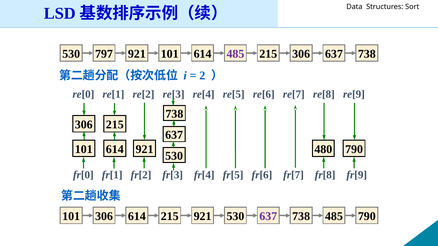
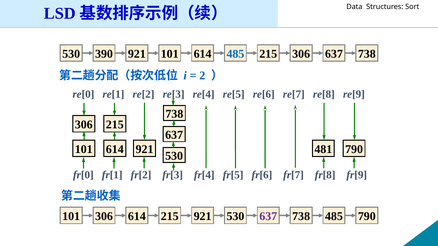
797: 797 -> 390
485 at (235, 54) colour: purple -> blue
480: 480 -> 481
